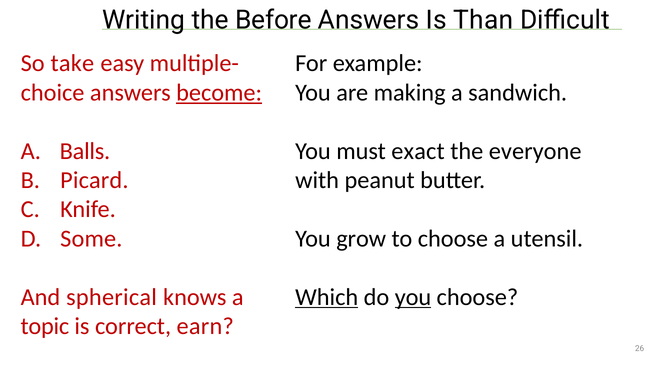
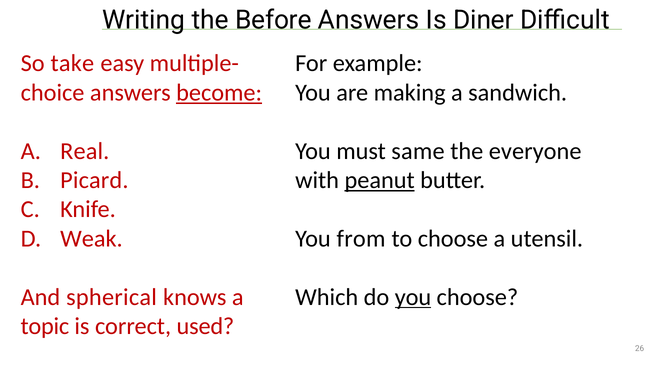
Than: Than -> Diner
Balls: Balls -> Real
exact: exact -> same
peanut underline: none -> present
Some: Some -> Weak
grow: grow -> from
Which underline: present -> none
earn: earn -> used
